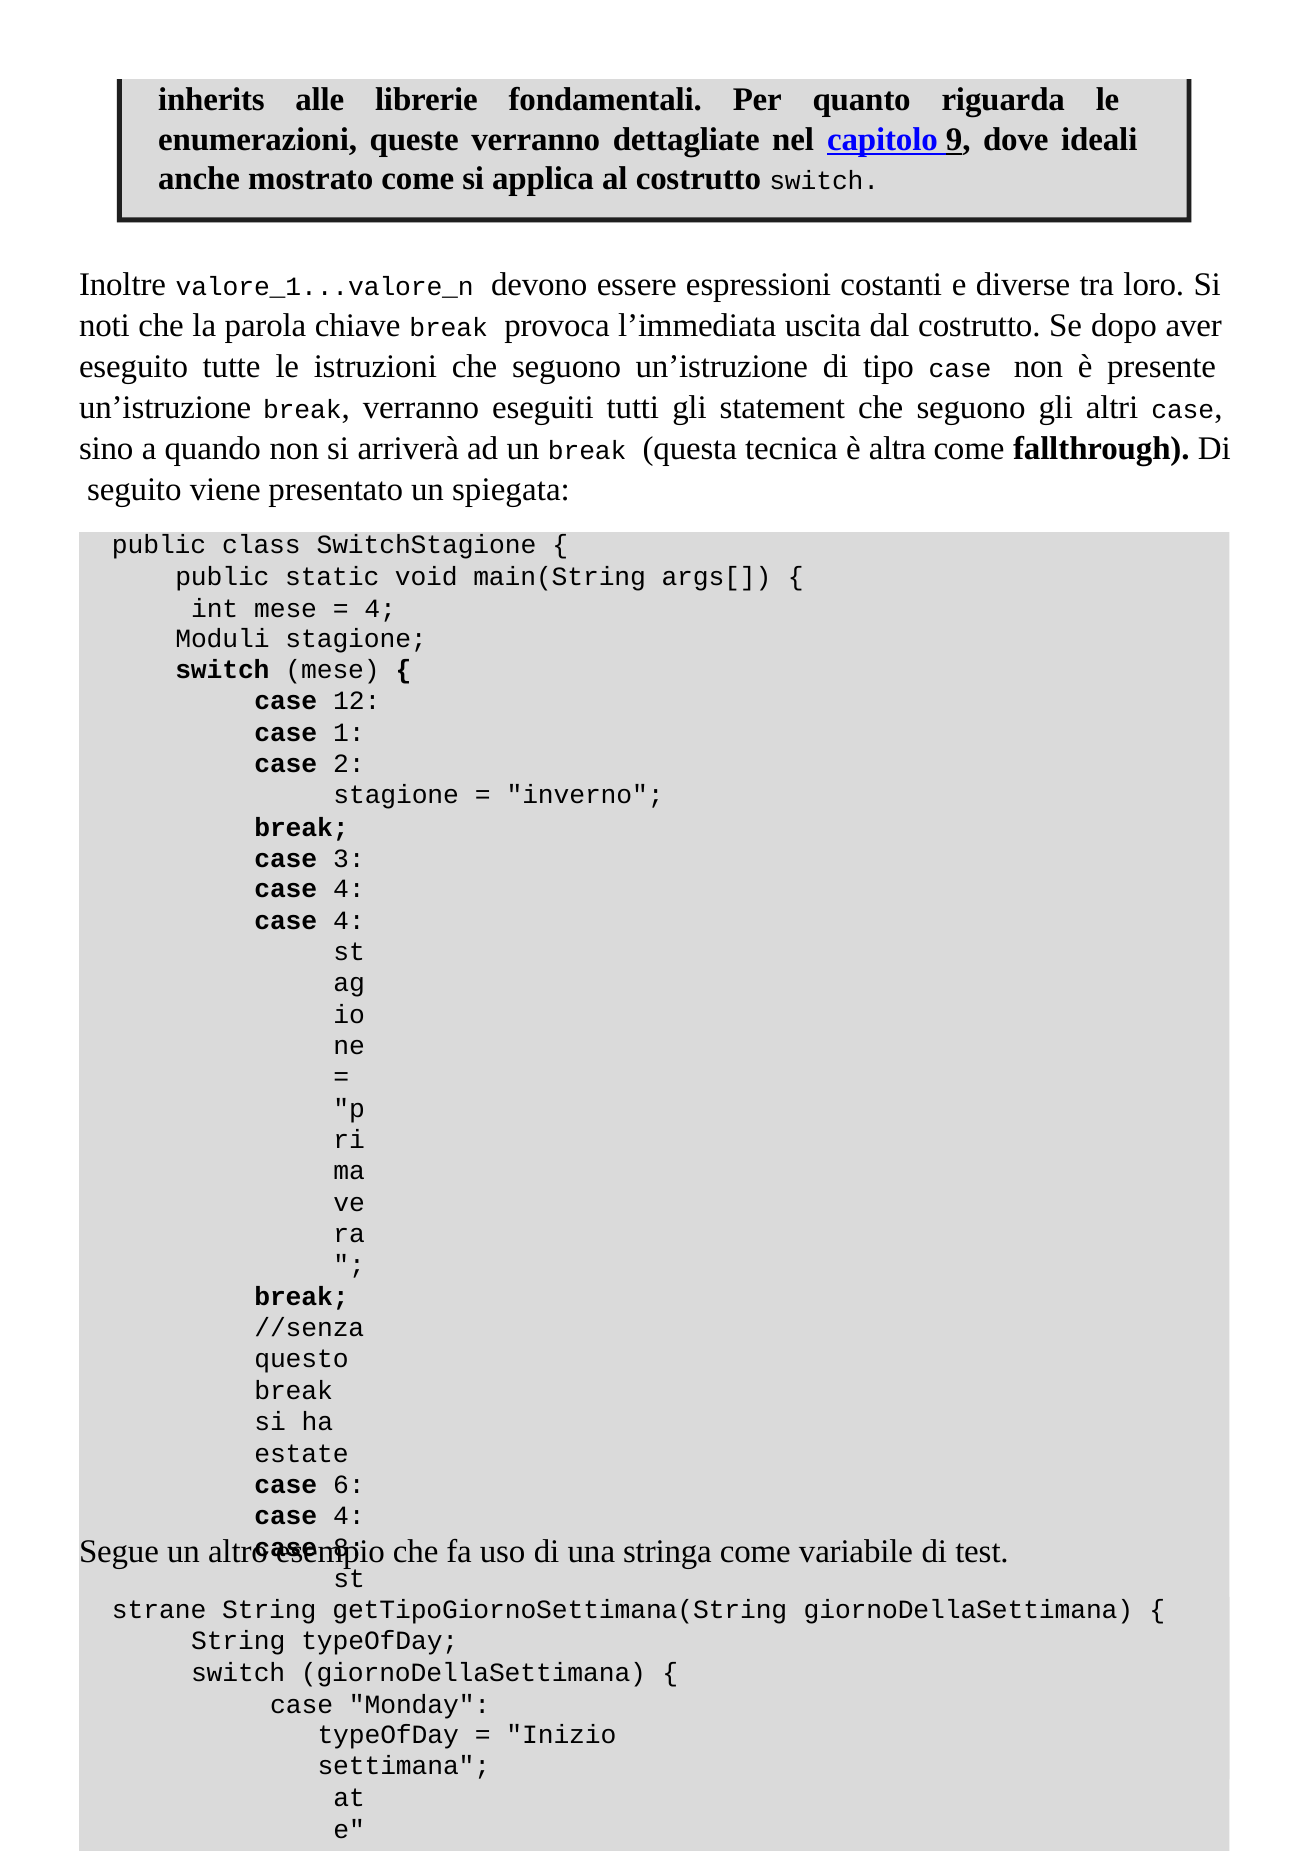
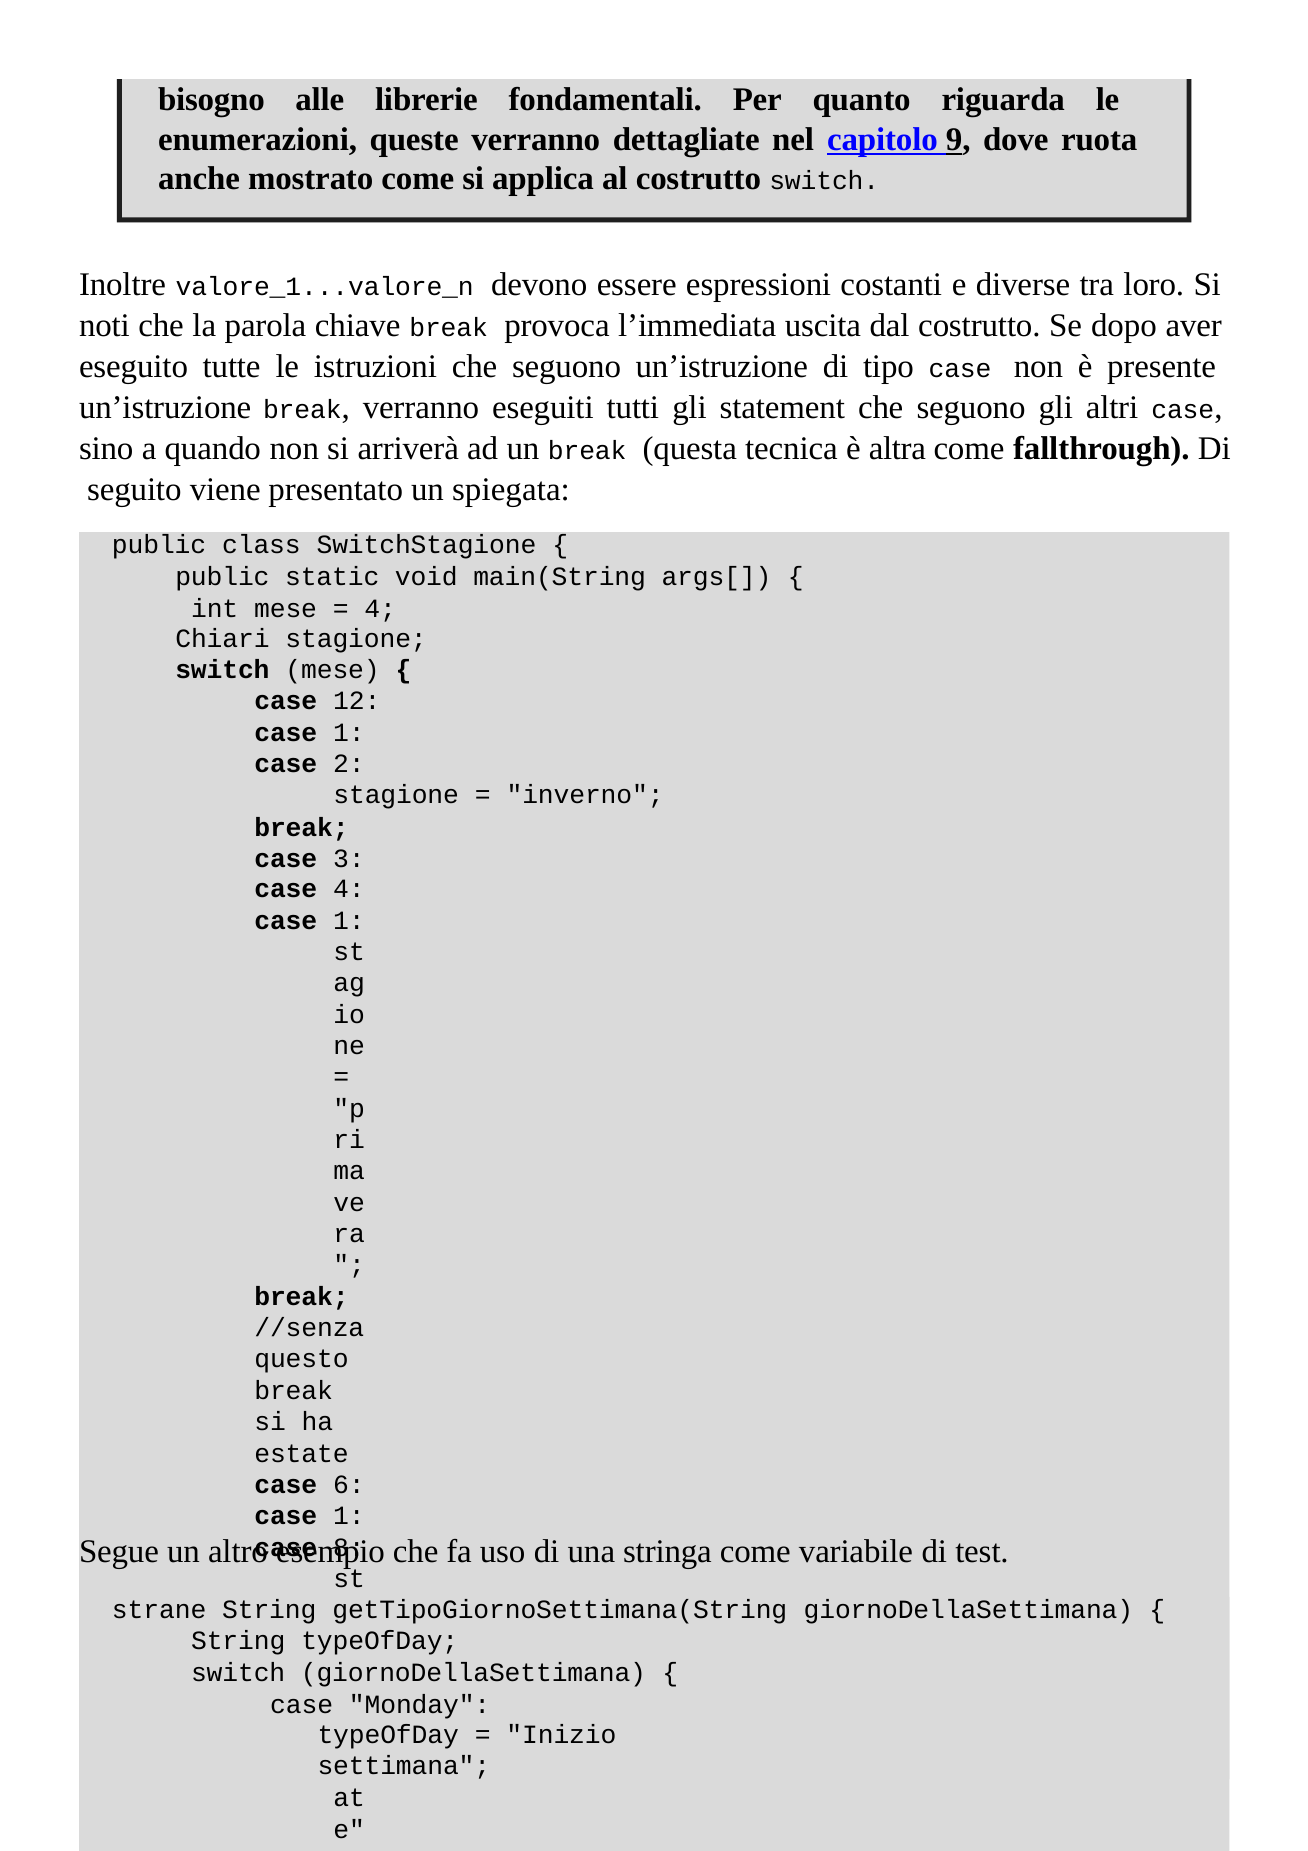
inherits: inherits -> bisogno
ideali: ideali -> ruota
Moduli: Moduli -> Chiari
4 at (349, 920): 4 -> 1
4 at (349, 1516): 4 -> 1
